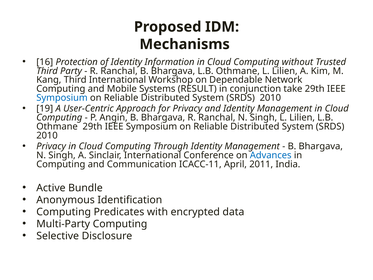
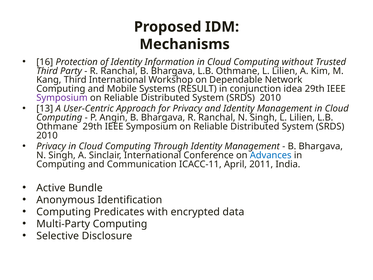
take: take -> idea
Symposium at (62, 98) colour: blue -> purple
19: 19 -> 13
